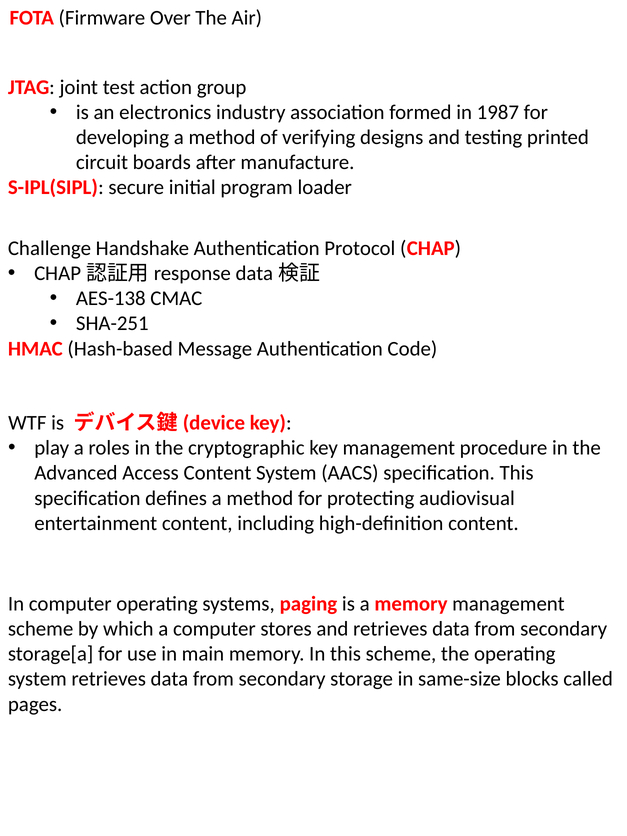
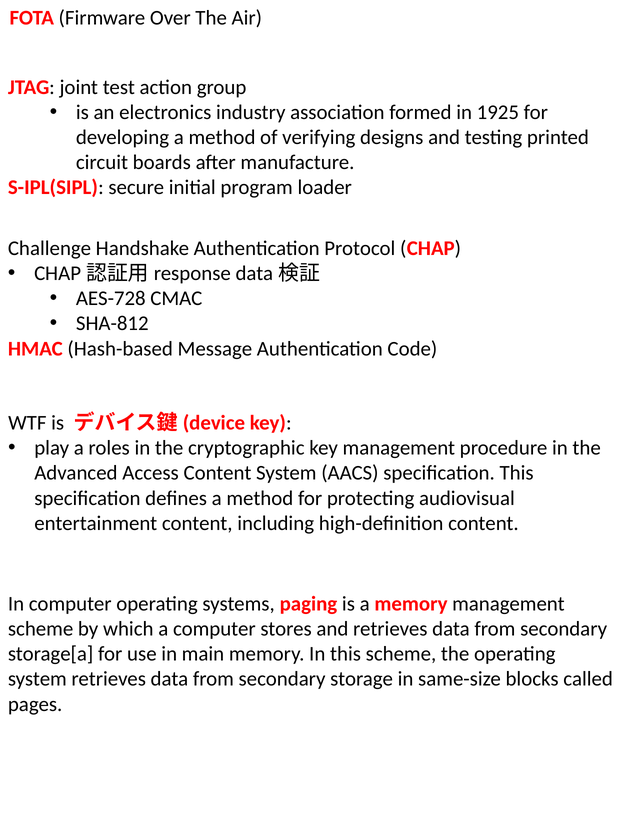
1987: 1987 -> 1925
AES-138: AES-138 -> AES-728
SHA-251: SHA-251 -> SHA-812
